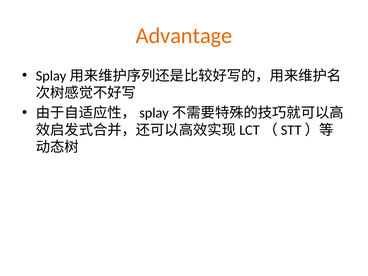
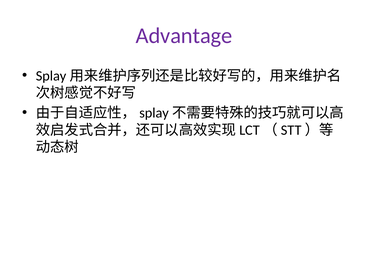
Advantage colour: orange -> purple
